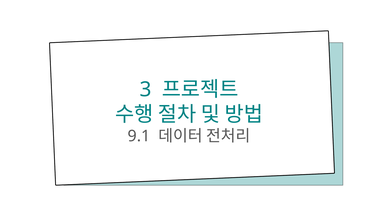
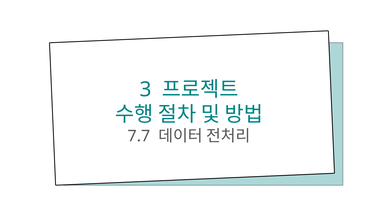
9.1: 9.1 -> 7.7
